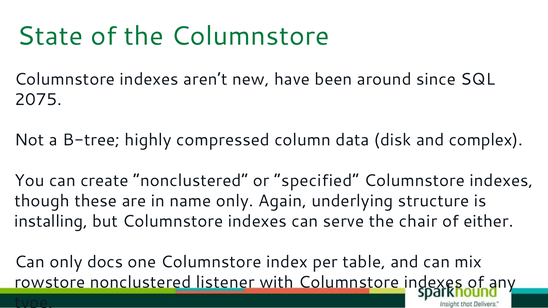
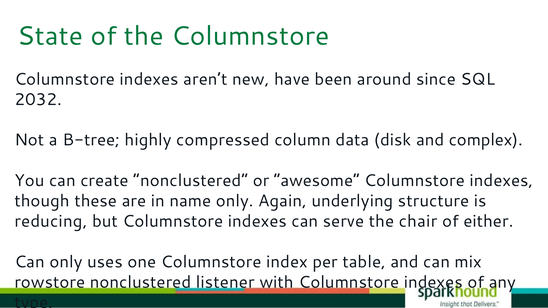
2075: 2075 -> 2032
specified: specified -> awesome
installing: installing -> reducing
docs: docs -> uses
